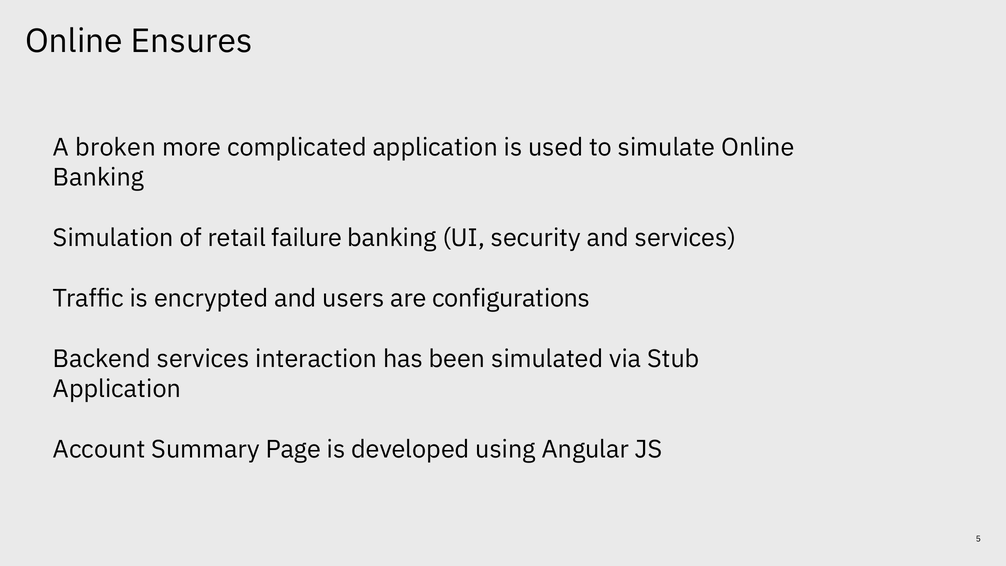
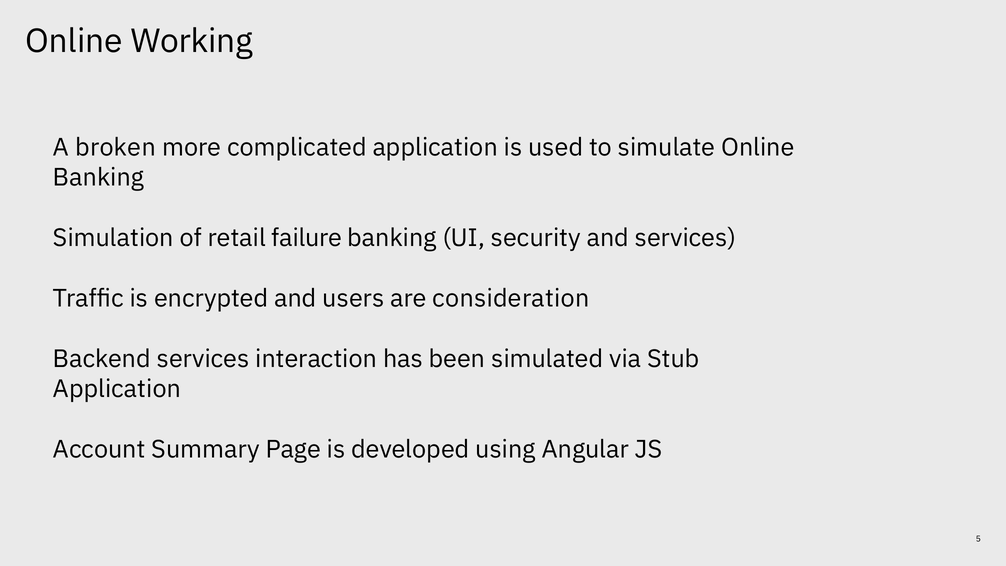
Ensures: Ensures -> Working
configurations: configurations -> consideration
